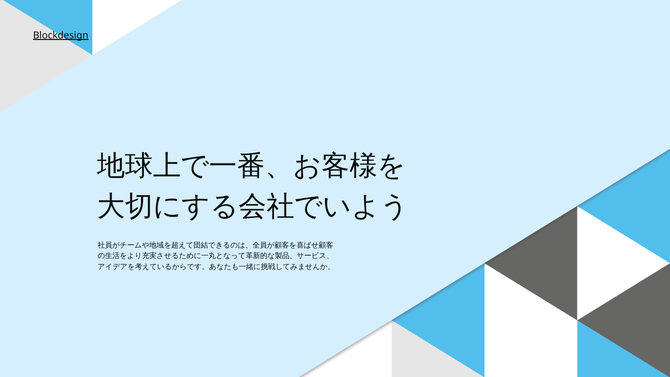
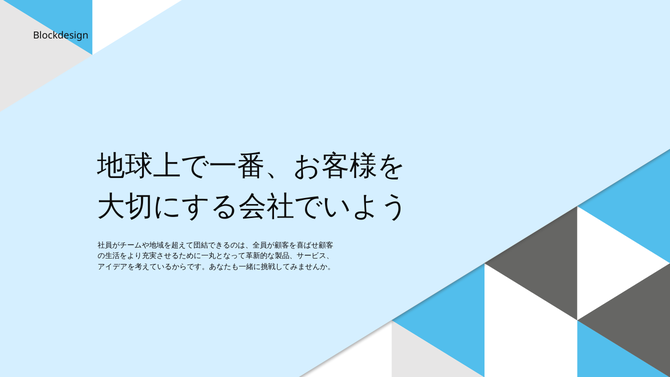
Blockdesign underline: present -> none
